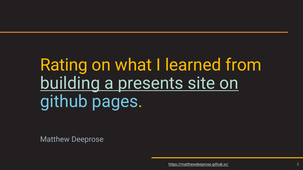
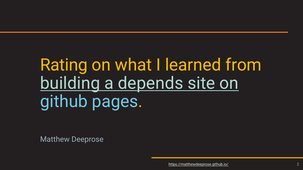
presents: presents -> depends
